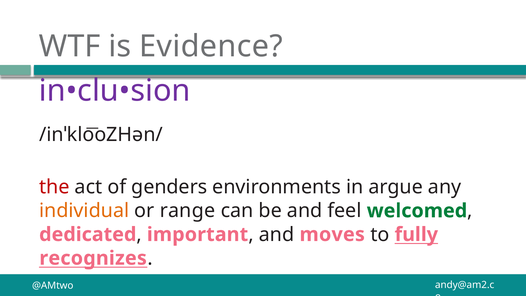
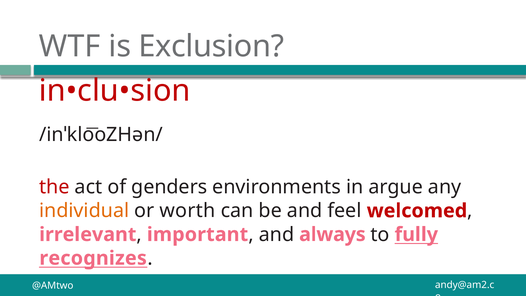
Evidence: Evidence -> Exclusion
in•clu•sion colour: purple -> red
range: range -> worth
welcomed colour: green -> red
dedicated: dedicated -> irrelevant
moves: moves -> always
